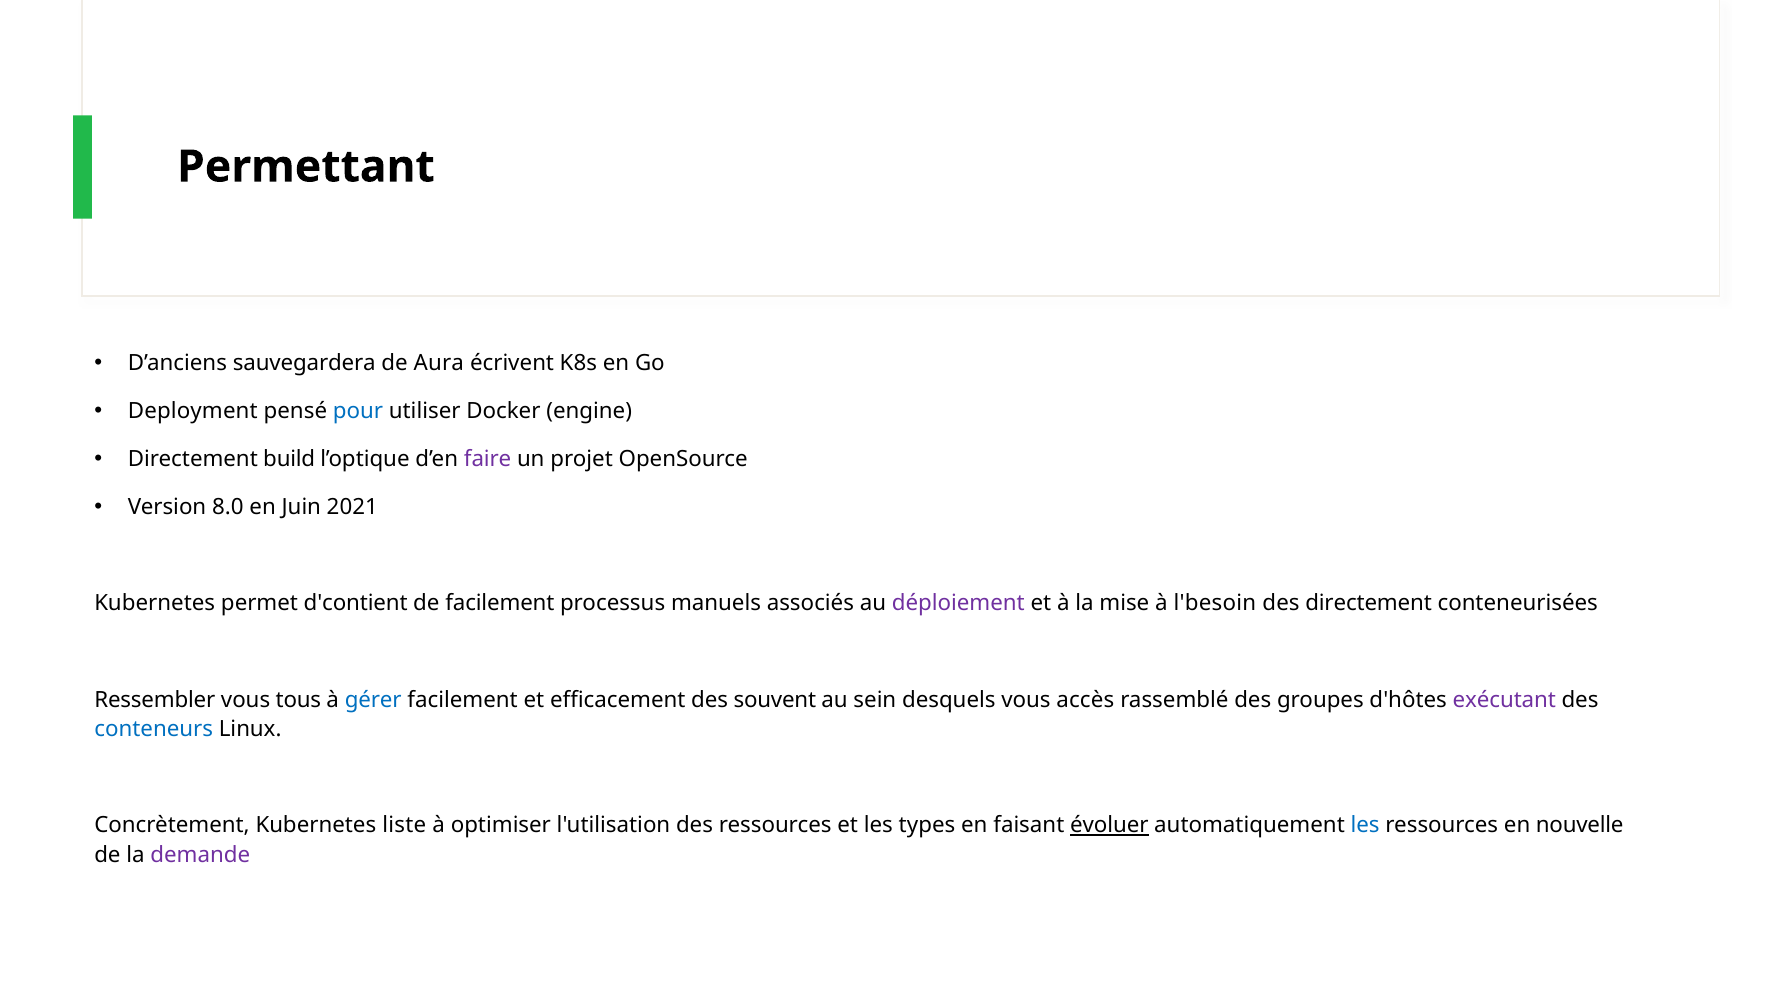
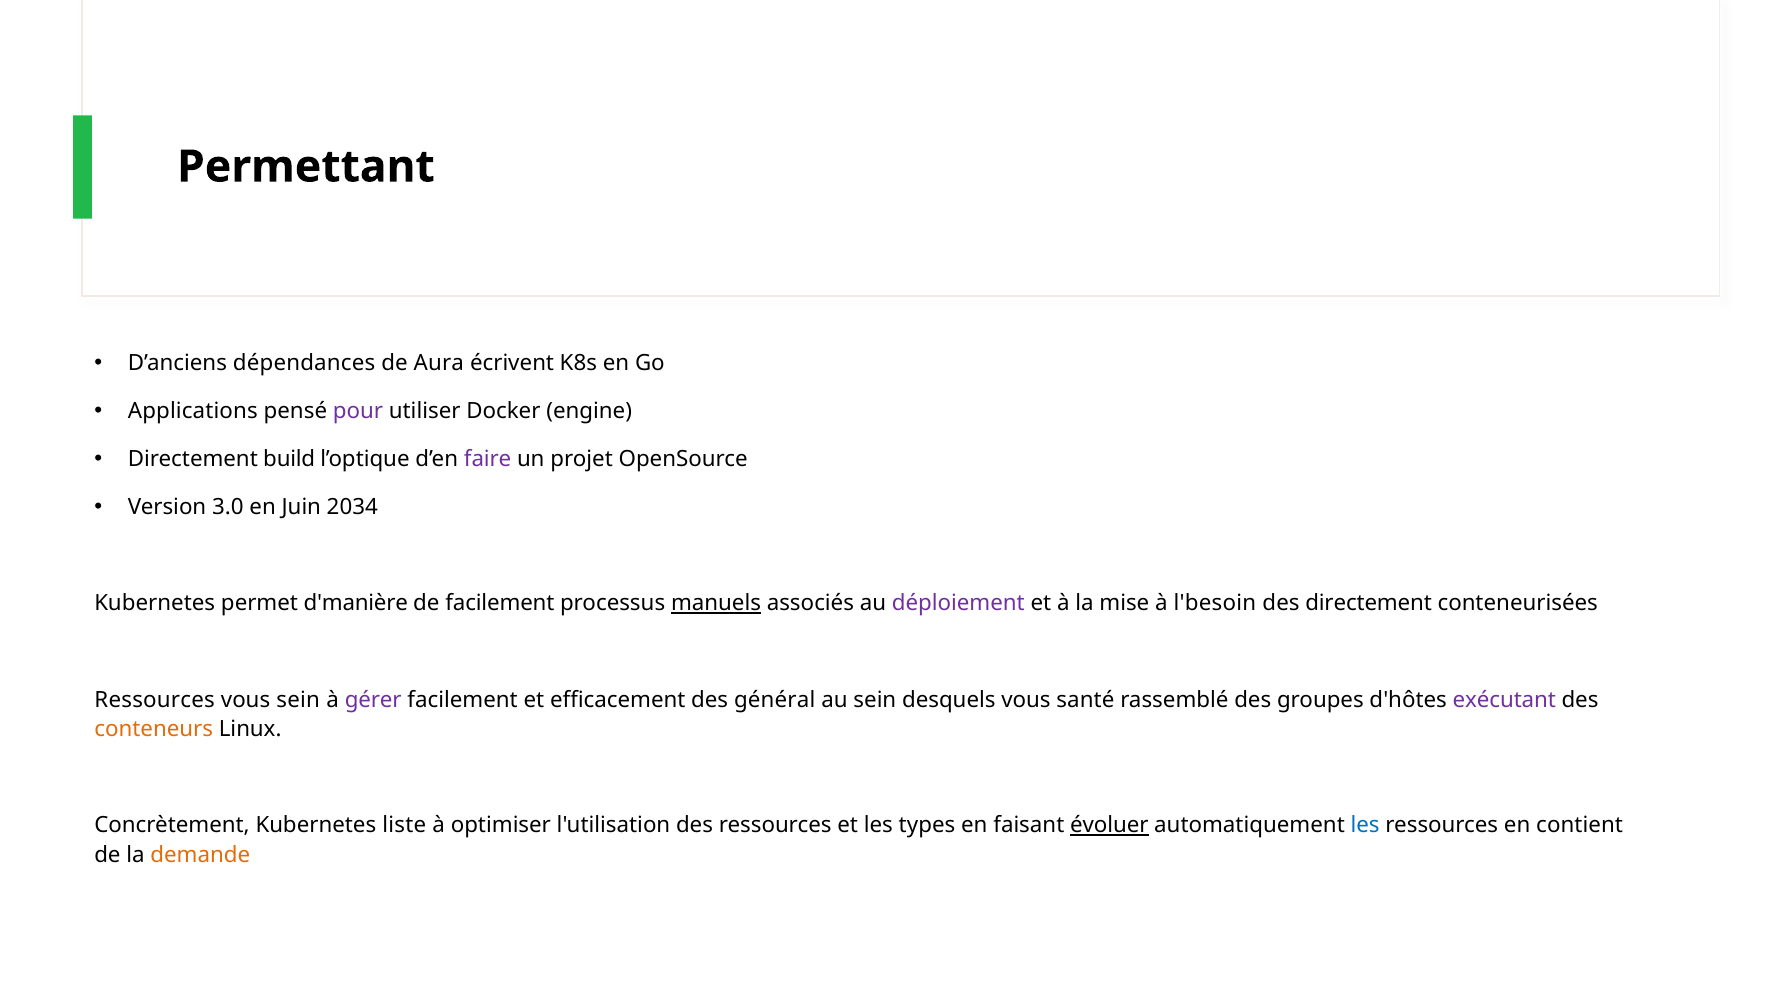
sauvegardera: sauvegardera -> dépendances
Deployment: Deployment -> Applications
pour colour: blue -> purple
8.0: 8.0 -> 3.0
2021: 2021 -> 2034
d'contient: d'contient -> d'manière
manuels underline: none -> present
Ressembler at (155, 700): Ressembler -> Ressources
vous tous: tous -> sein
gérer colour: blue -> purple
souvent: souvent -> général
accès: accès -> santé
conteneurs colour: blue -> orange
nouvelle: nouvelle -> contient
demande colour: purple -> orange
